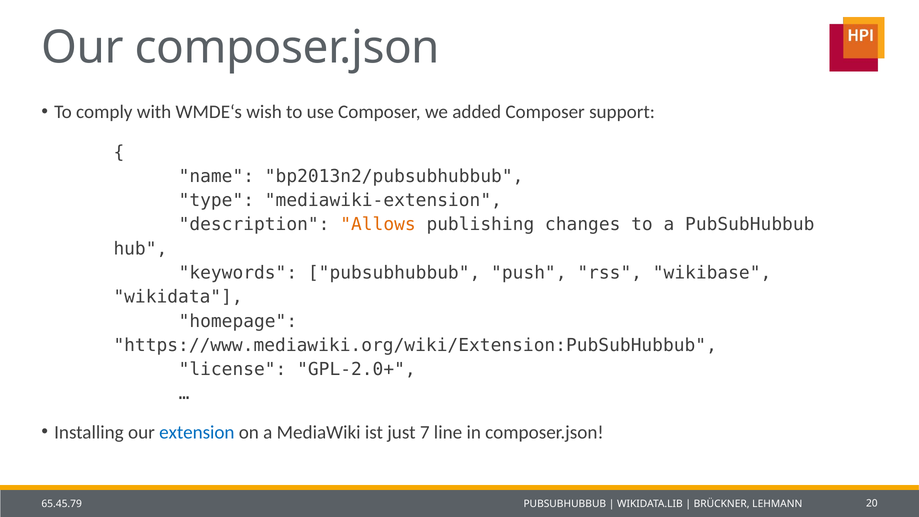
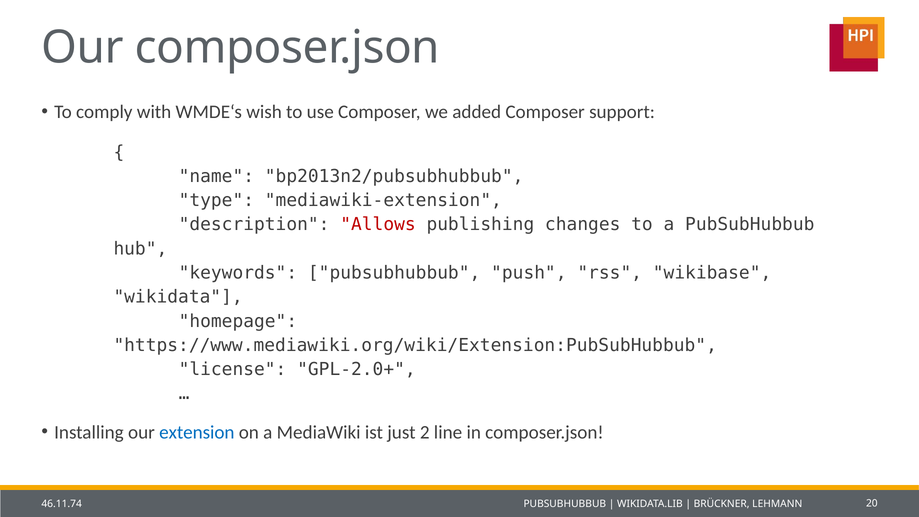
Allows colour: orange -> red
7: 7 -> 2
65.45.79: 65.45.79 -> 46.11.74
